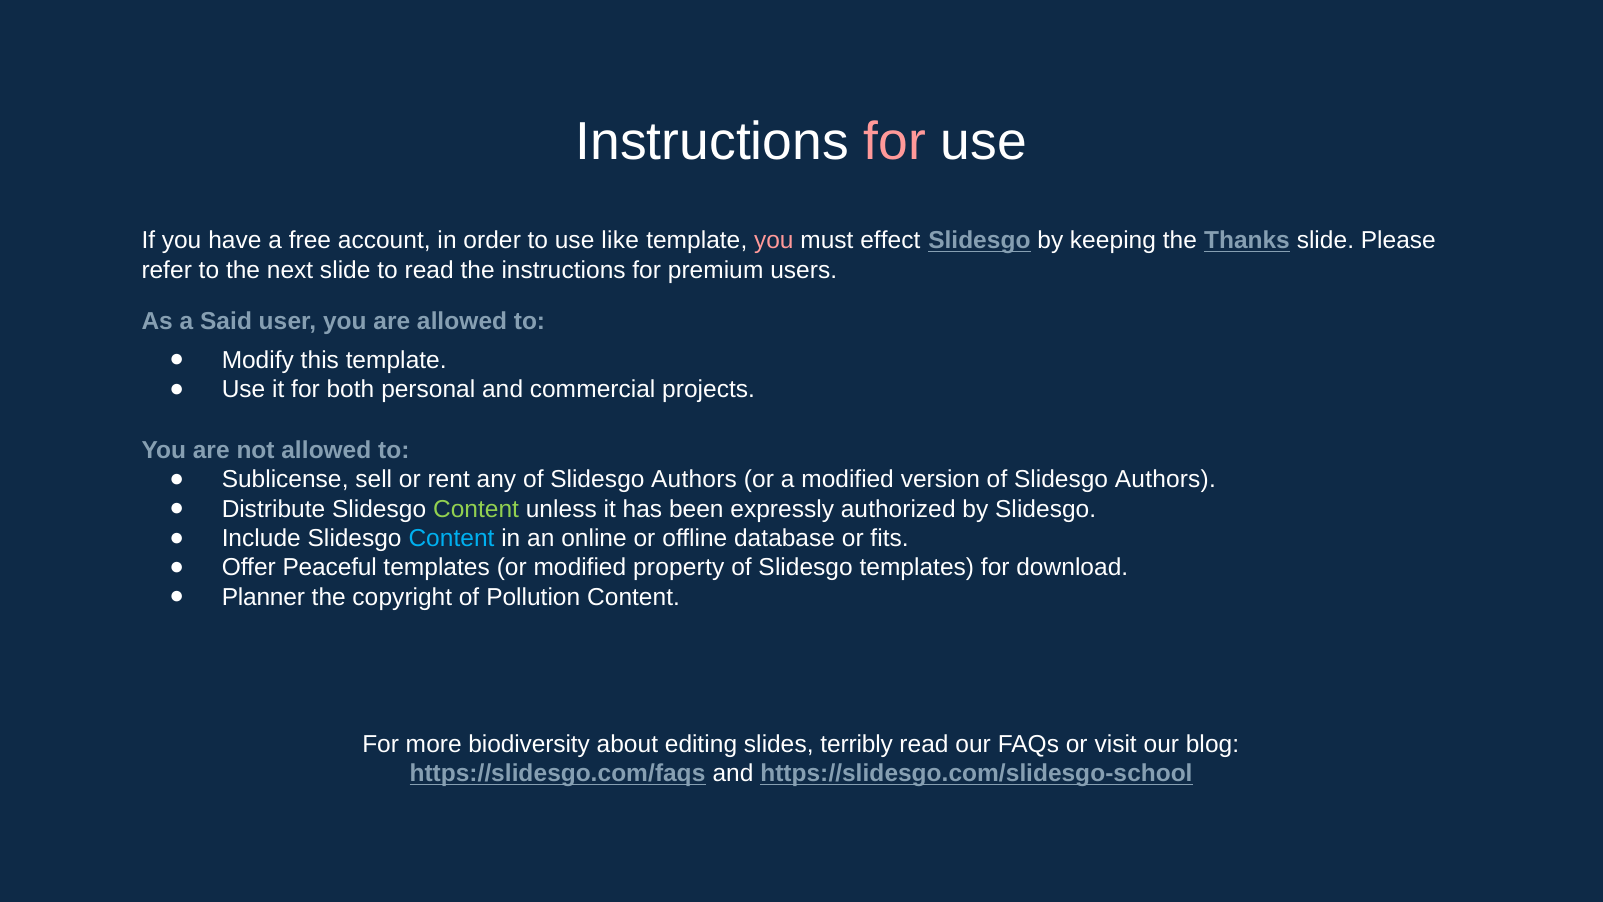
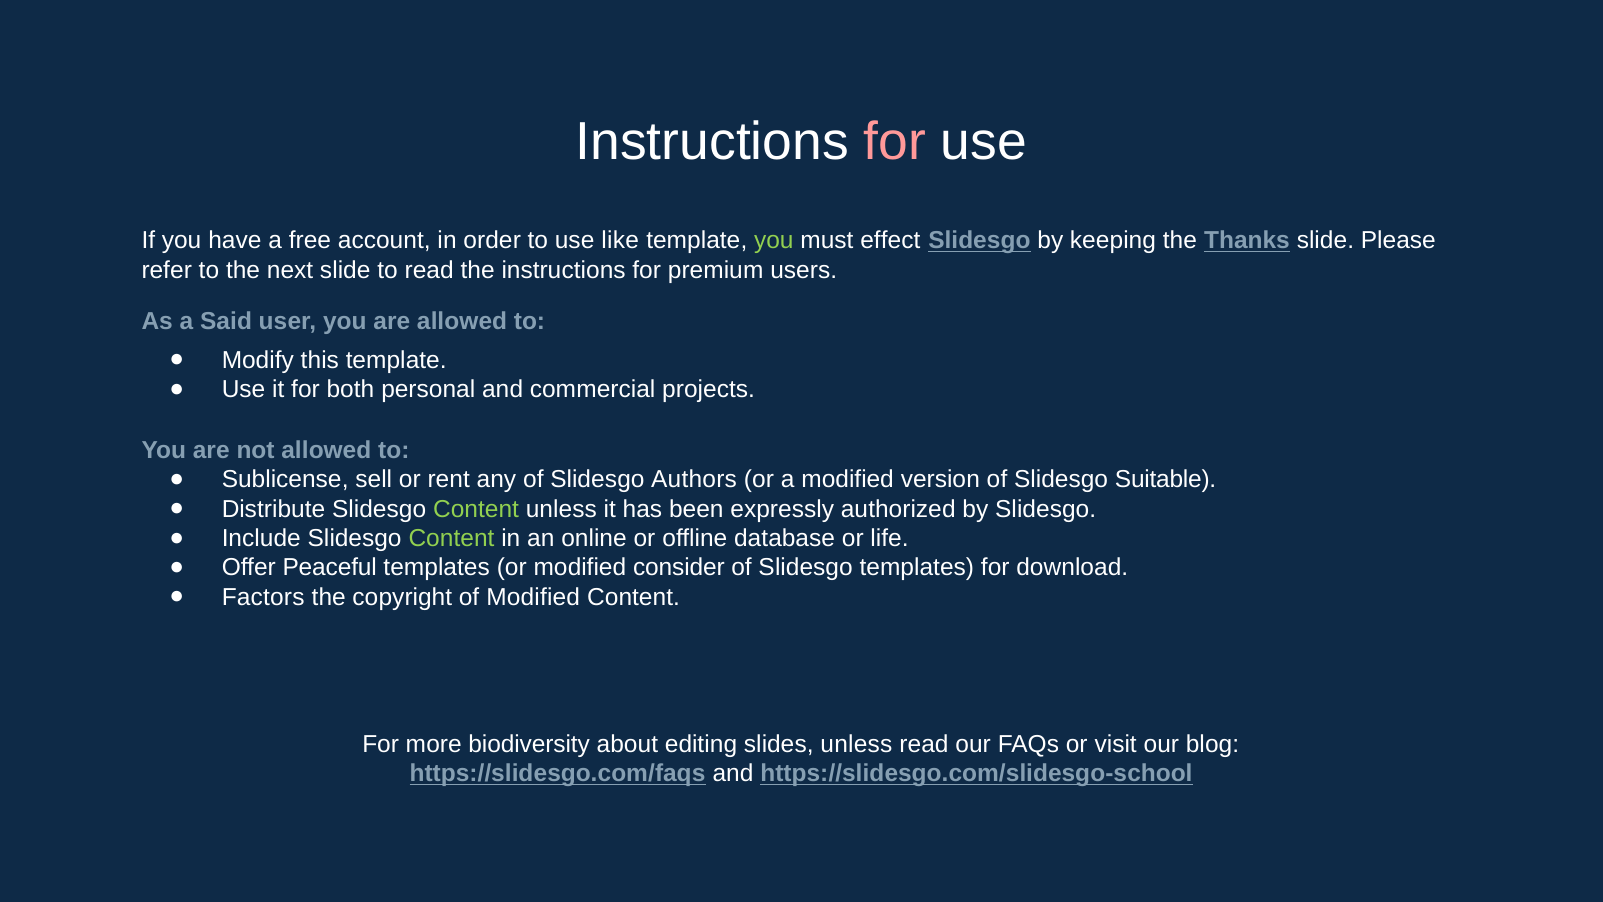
you at (774, 241) colour: pink -> light green
version of Slidesgo Authors: Authors -> Suitable
Content at (452, 538) colour: light blue -> light green
fits: fits -> life
property: property -> consider
Planner: Planner -> Factors
of Pollution: Pollution -> Modified
slides terribly: terribly -> unless
